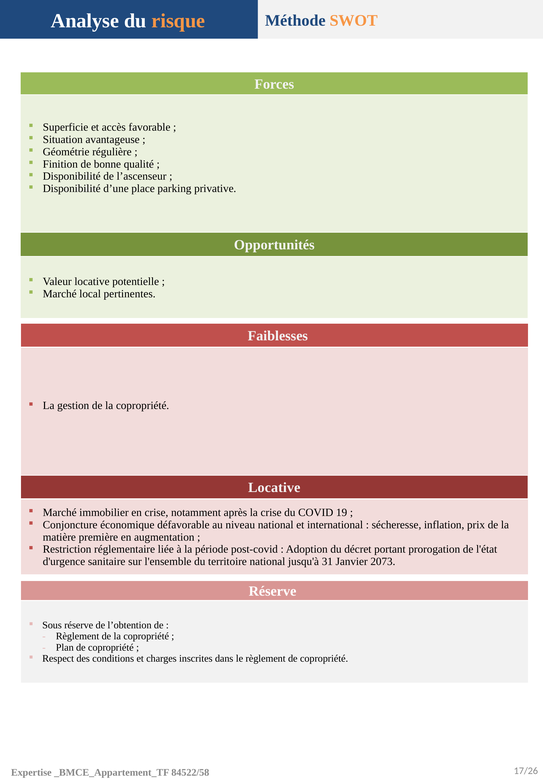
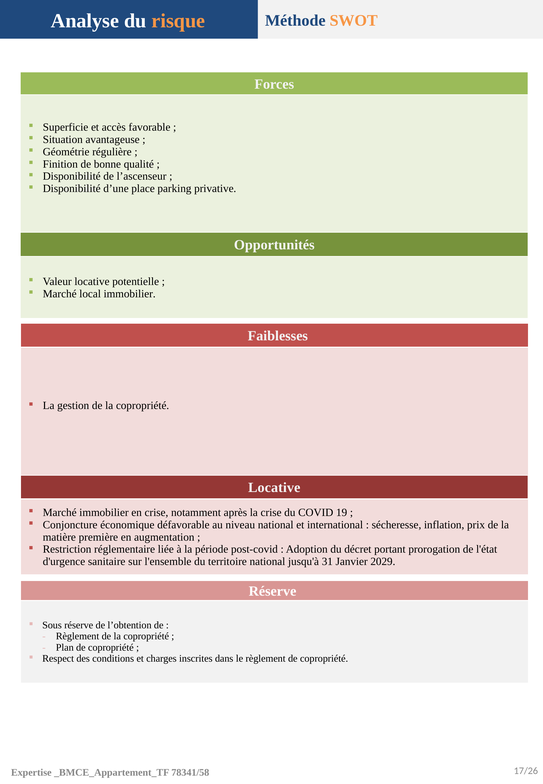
local pertinentes: pertinentes -> immobilier
2073: 2073 -> 2029
84522/58: 84522/58 -> 78341/58
